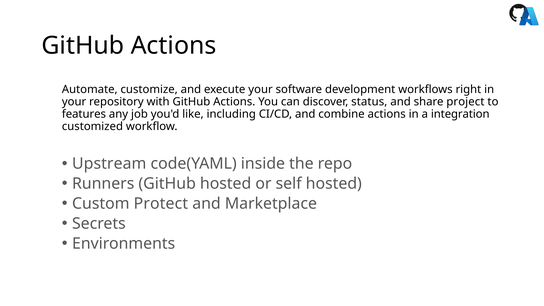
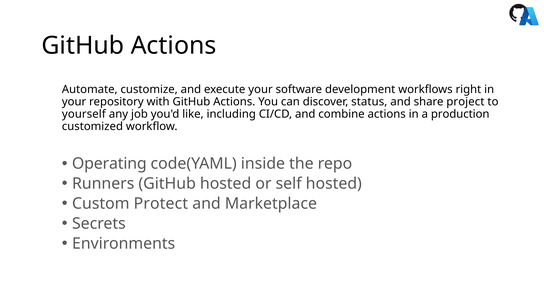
features: features -> yourself
integration: integration -> production
Upstream: Upstream -> Operating
